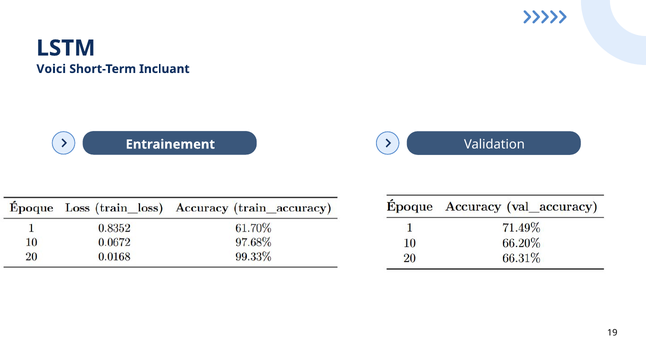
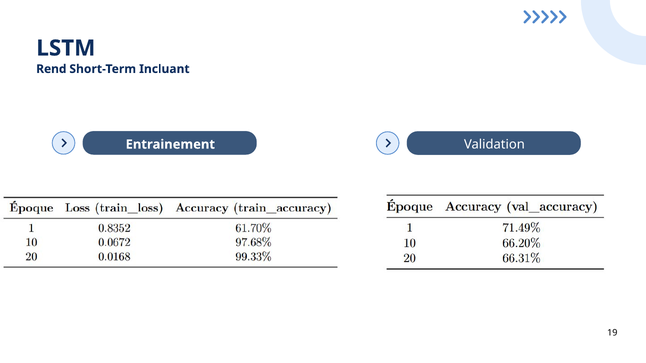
Voici: Voici -> Rend
